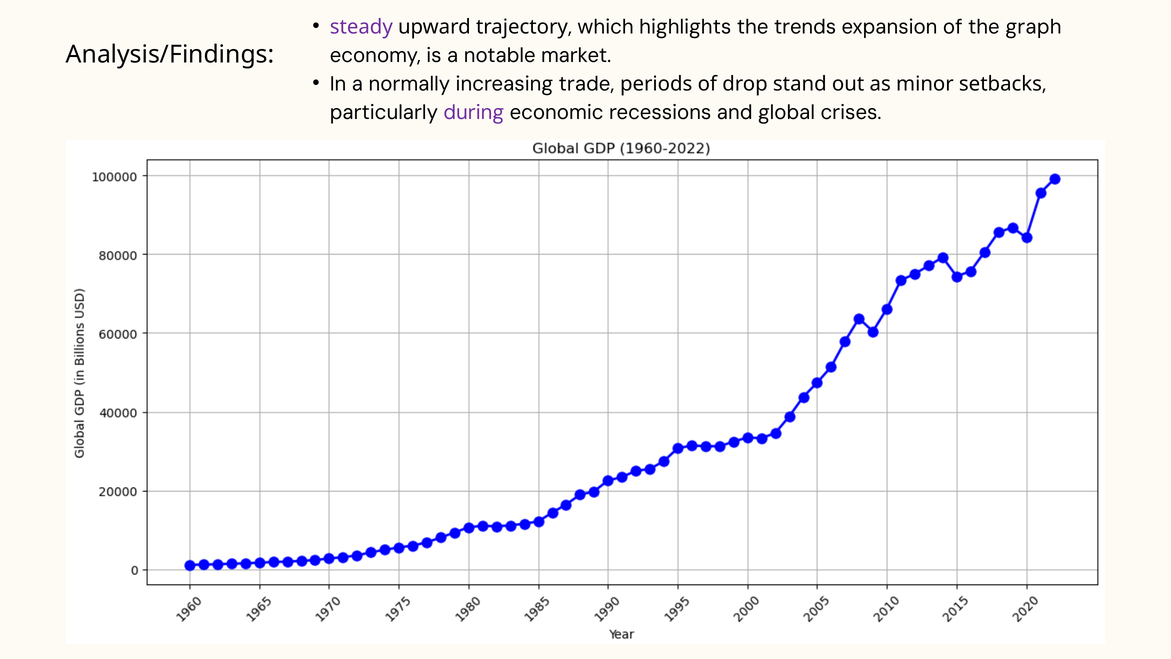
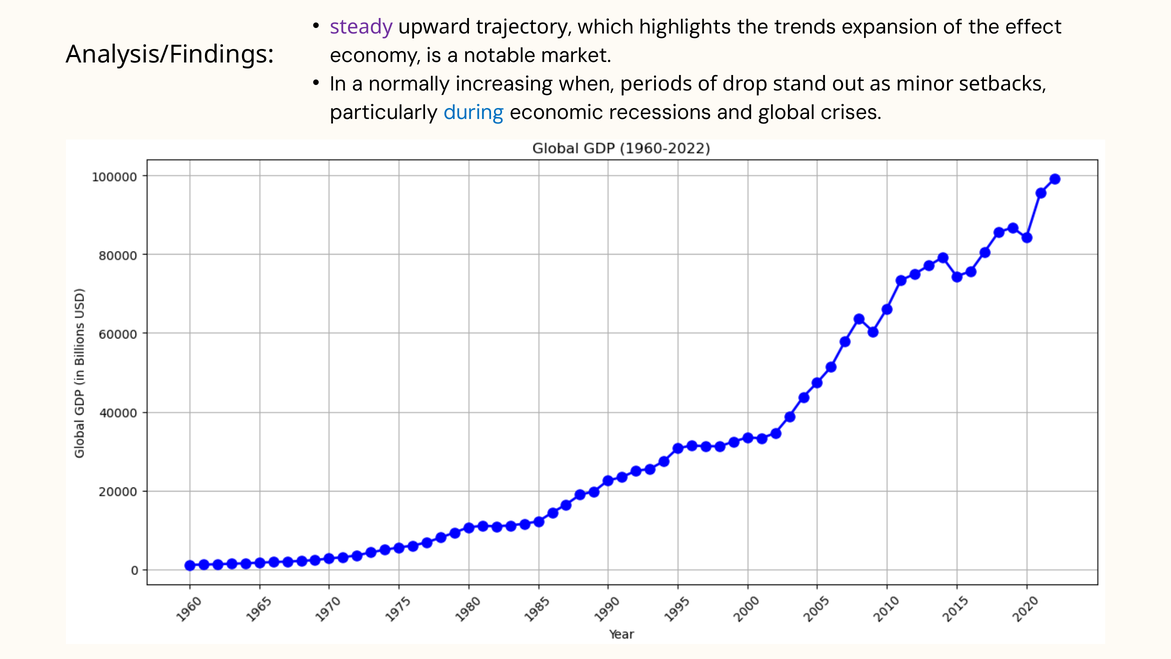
graph: graph -> effect
trade: trade -> when
during colour: purple -> blue
